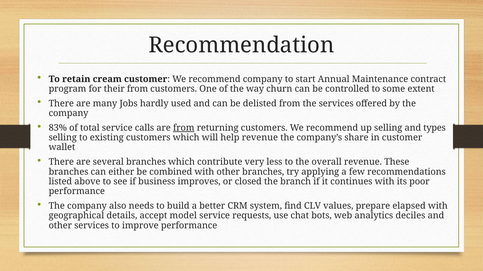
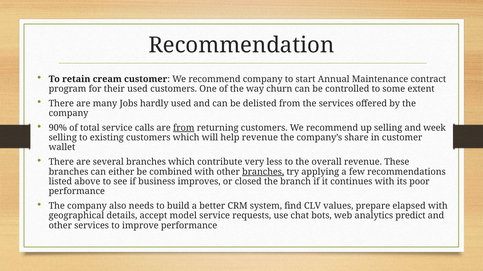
their from: from -> used
83%: 83% -> 90%
types: types -> week
branches at (263, 172) underline: none -> present
deciles: deciles -> predict
